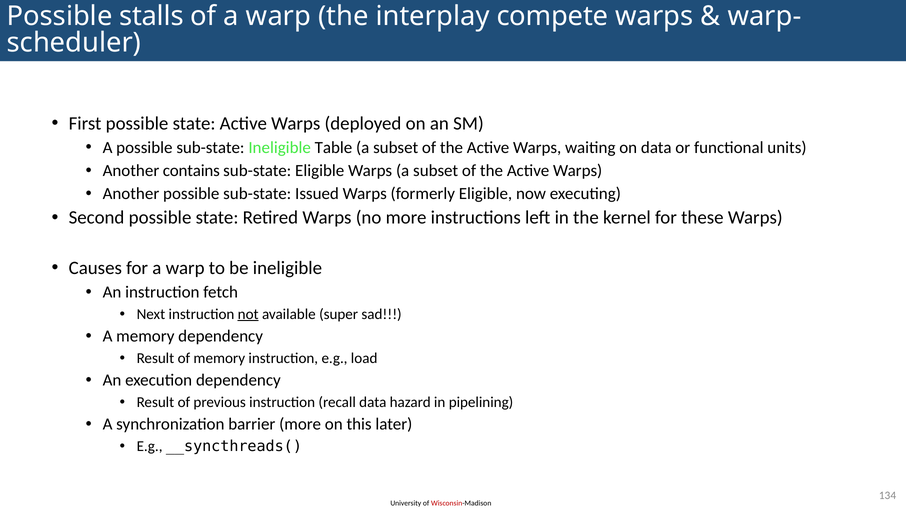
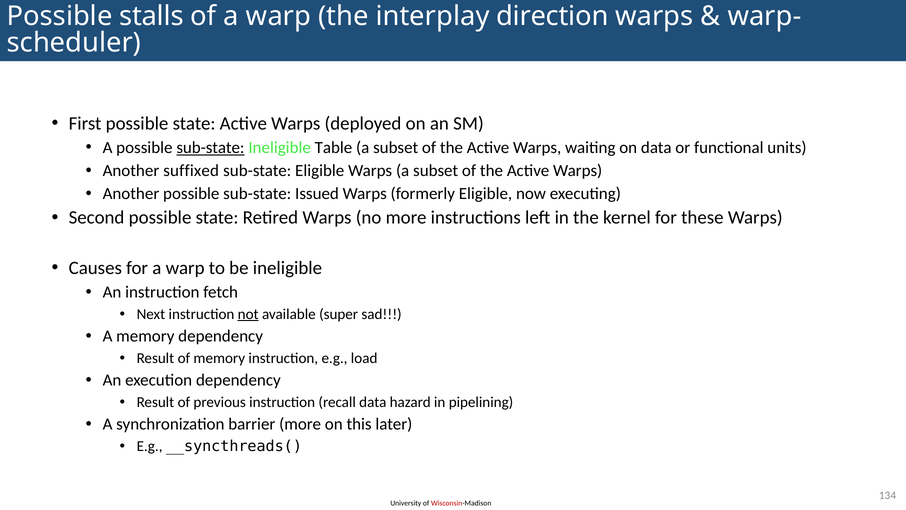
compete: compete -> direction
sub-state at (210, 147) underline: none -> present
contains: contains -> suffixed
